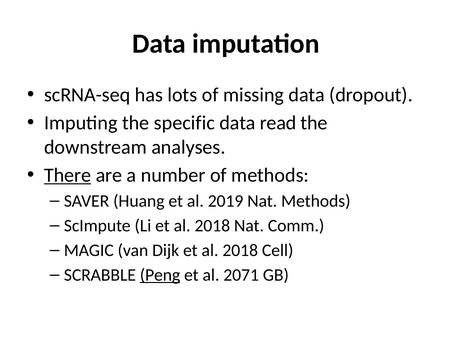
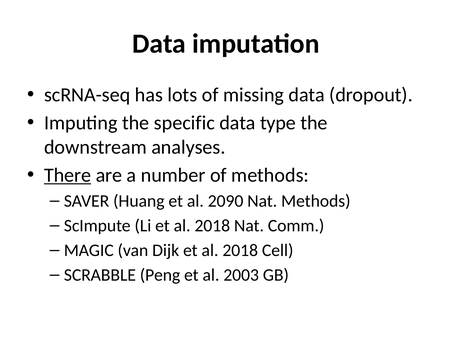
read: read -> type
2019: 2019 -> 2090
Peng underline: present -> none
2071: 2071 -> 2003
